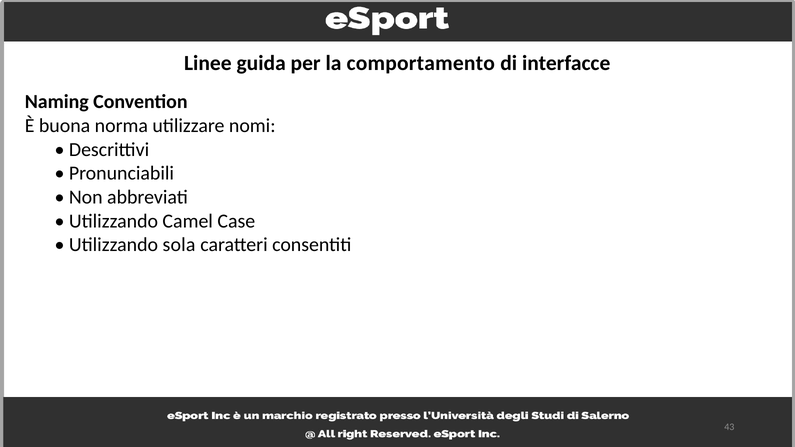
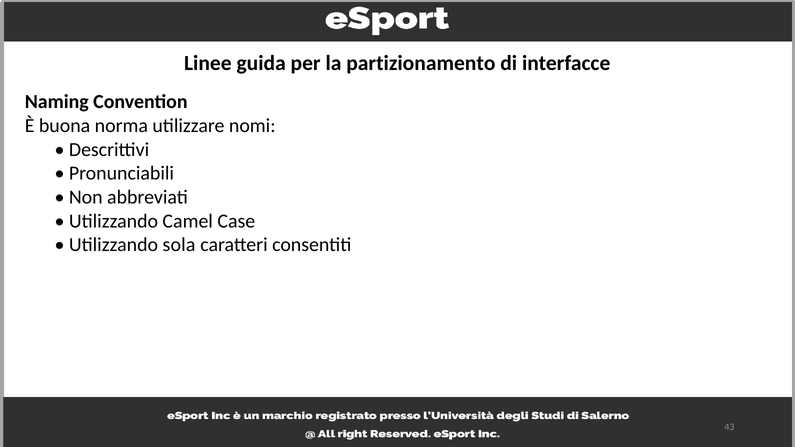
comportamento: comportamento -> partizionamento
